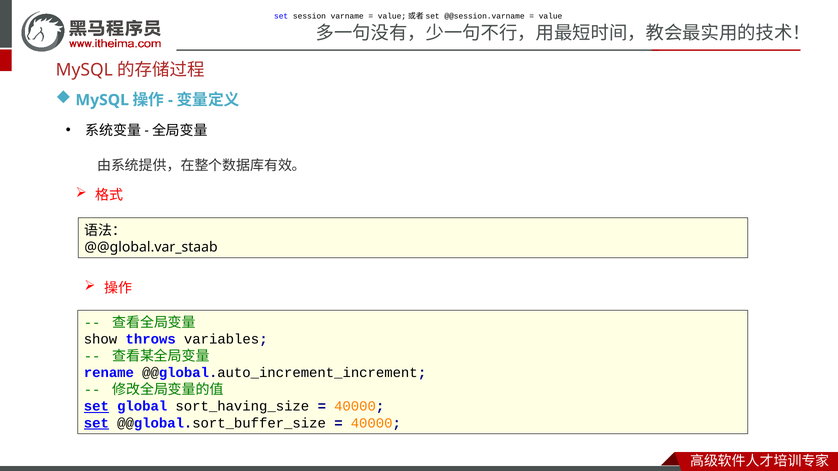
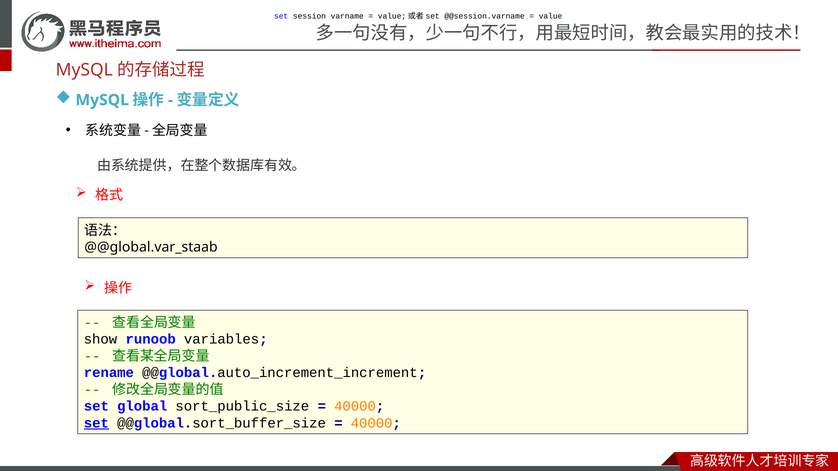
throws: throws -> runoob
set at (96, 407) underline: present -> none
sort_having_size: sort_having_size -> sort_public_size
